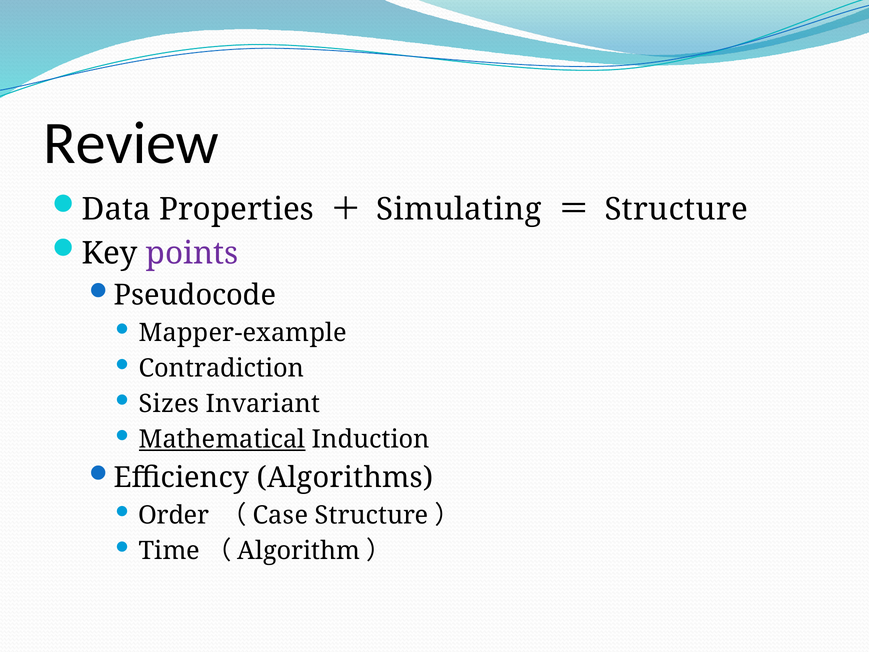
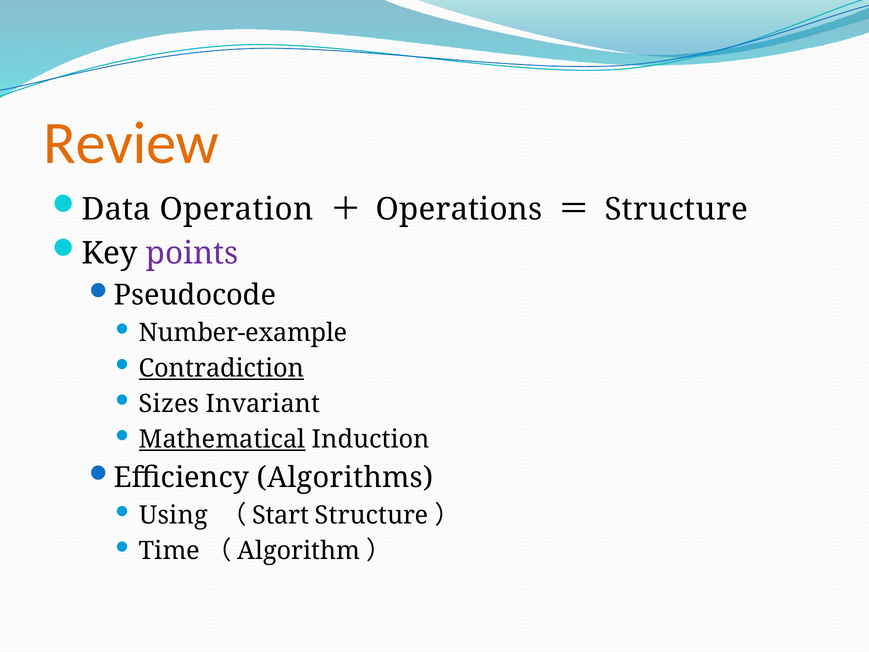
Review colour: black -> orange
Properties: Properties -> Operation
Simulating: Simulating -> Operations
Mapper-example: Mapper-example -> Number-example
Contradiction underline: none -> present
Order: Order -> Using
Case: Case -> Start
